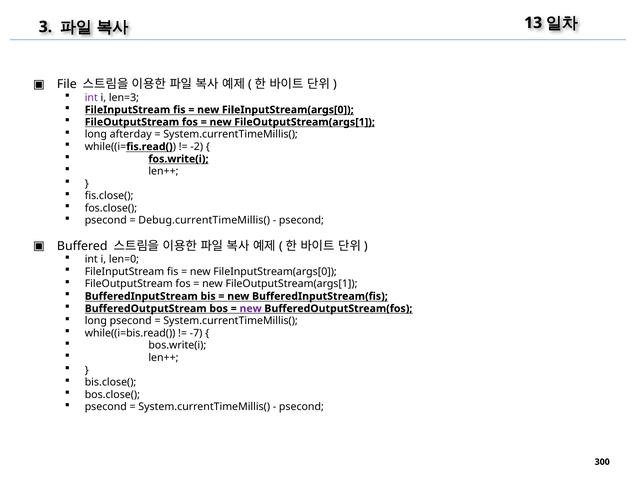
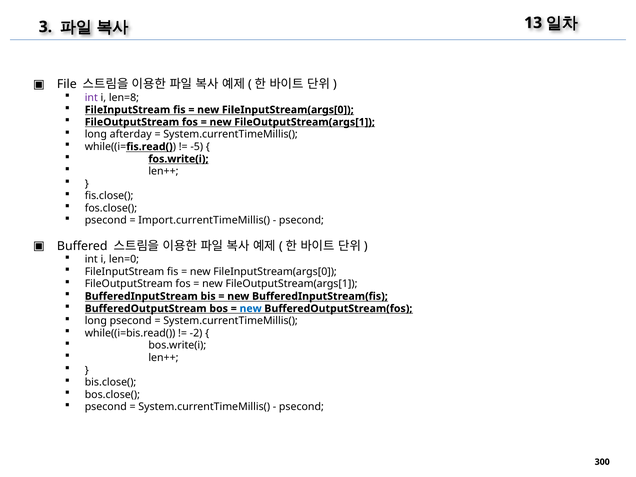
len=3: len=3 -> len=8
-2: -2 -> -5
Debug.currentTimeMillis(: Debug.currentTimeMillis( -> Import.currentTimeMillis(
new at (251, 309) colour: purple -> blue
-7: -7 -> -2
